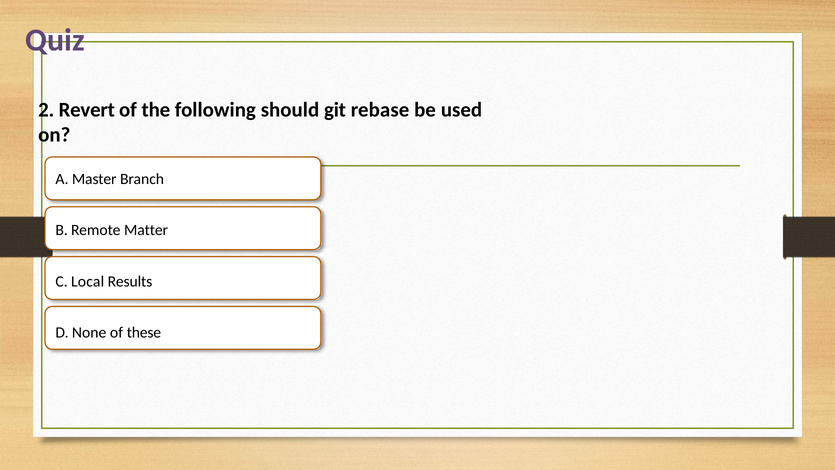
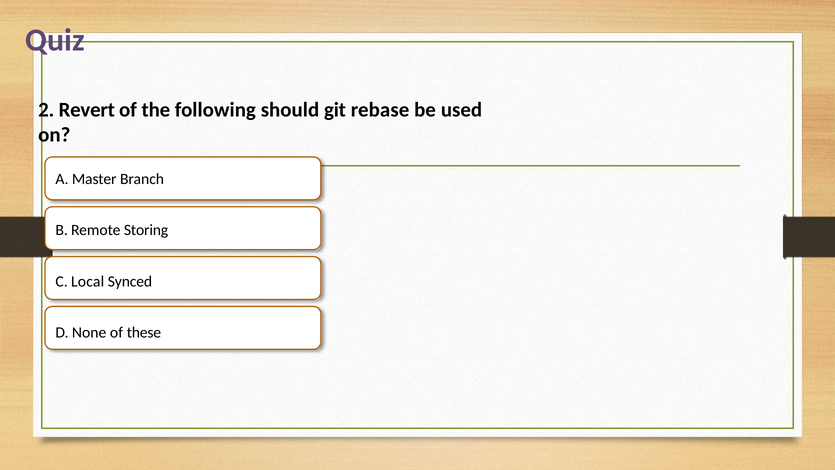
Matter: Matter -> Storing
Results: Results -> Synced
